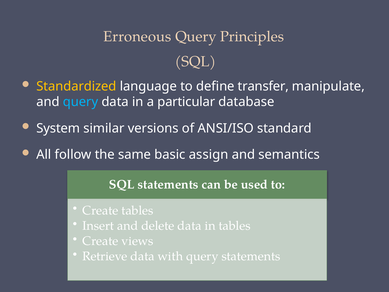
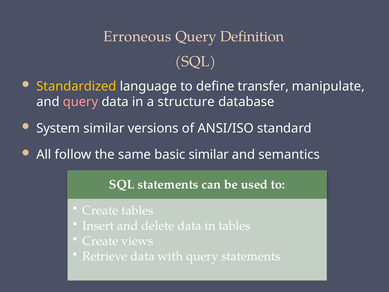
Principles: Principles -> Definition
query at (81, 102) colour: light blue -> pink
particular: particular -> structure
basic assign: assign -> similar
